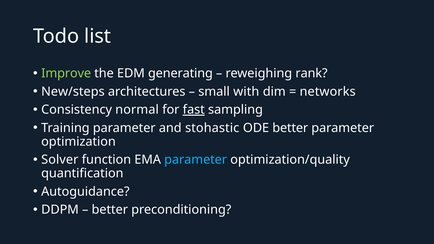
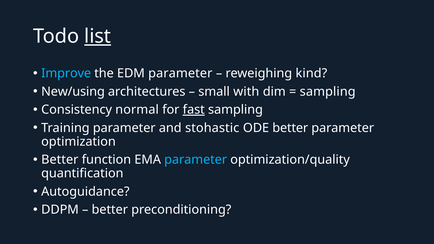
list underline: none -> present
Improve colour: light green -> light blue
EDM generating: generating -> parameter
rank: rank -> kind
New/steps: New/steps -> New/using
networks at (328, 92): networks -> sampling
Solver at (60, 160): Solver -> Better
